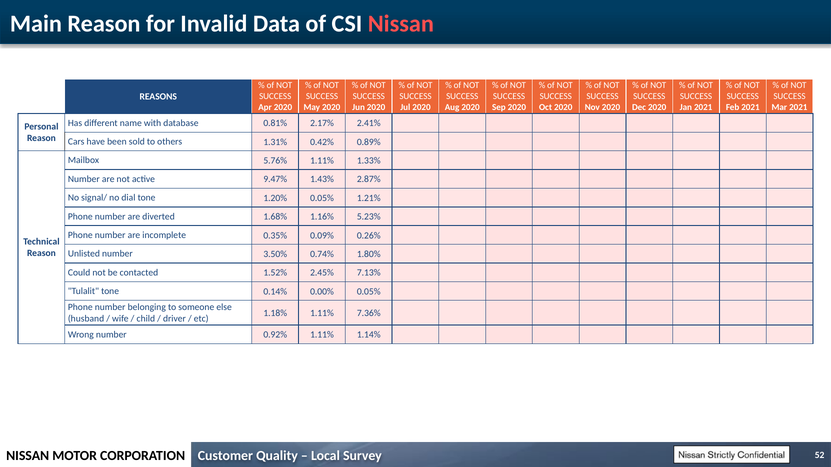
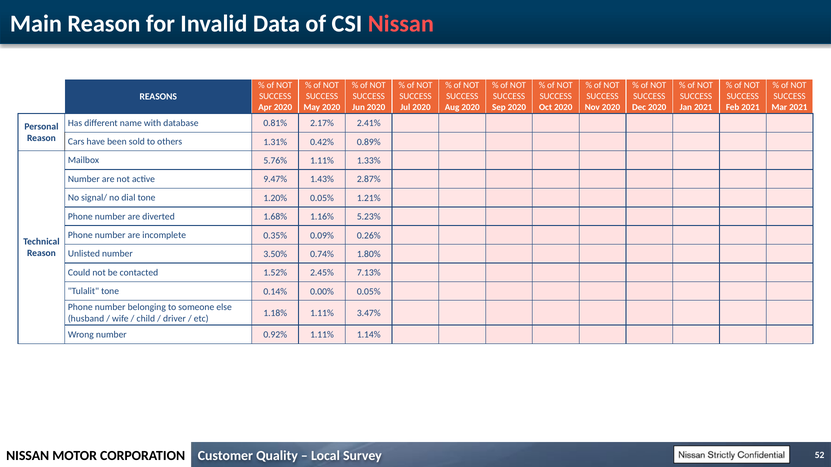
7.36%: 7.36% -> 3.47%
